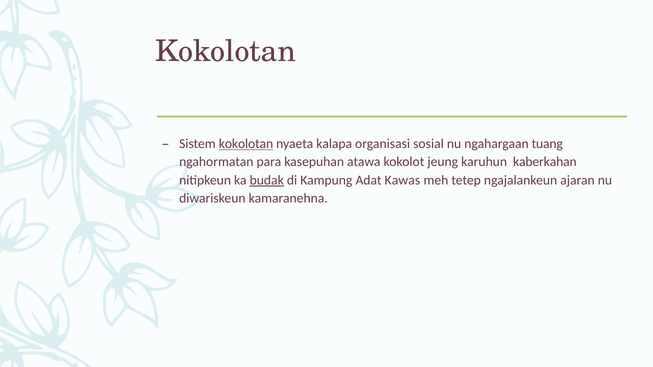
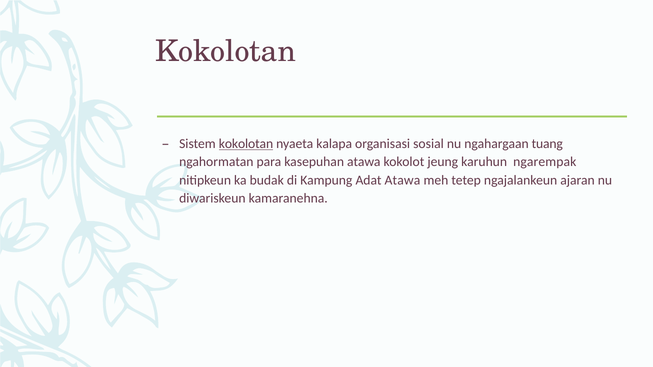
kaberkahan: kaberkahan -> ngarempak
budak underline: present -> none
Adat Kawas: Kawas -> Atawa
